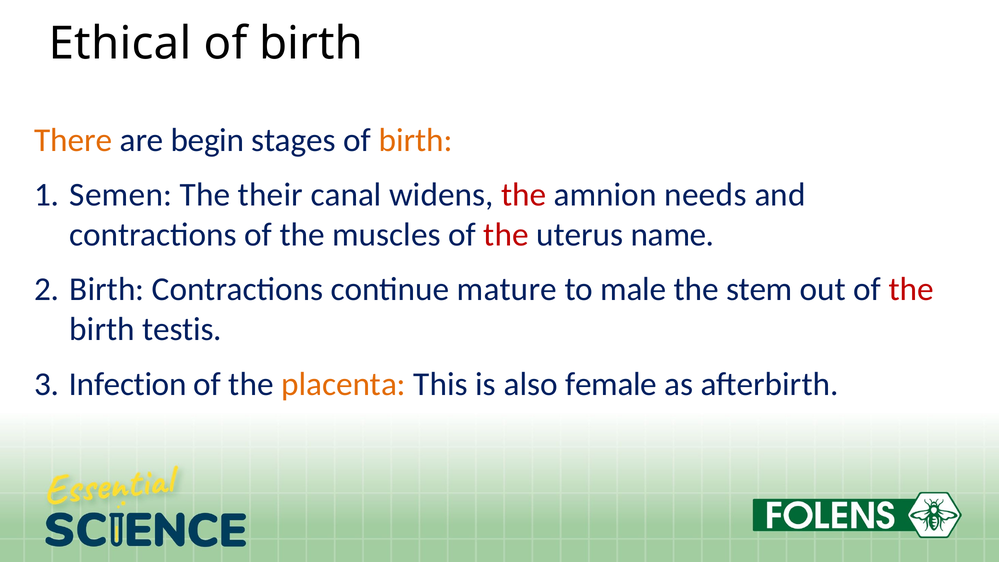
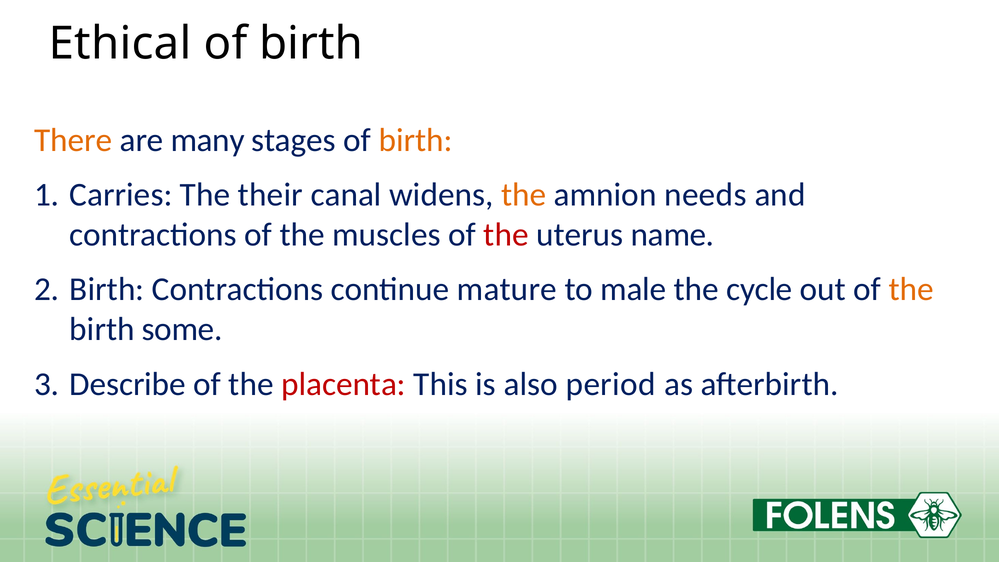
begin: begin -> many
Semen: Semen -> Carries
the at (524, 195) colour: red -> orange
stem: stem -> cycle
the at (911, 289) colour: red -> orange
testis: testis -> some
Infection: Infection -> Describe
placenta colour: orange -> red
female: female -> period
